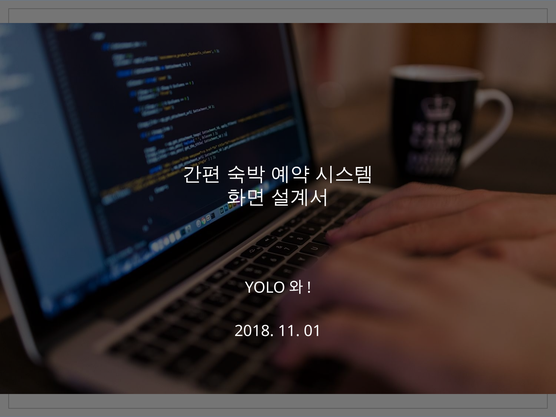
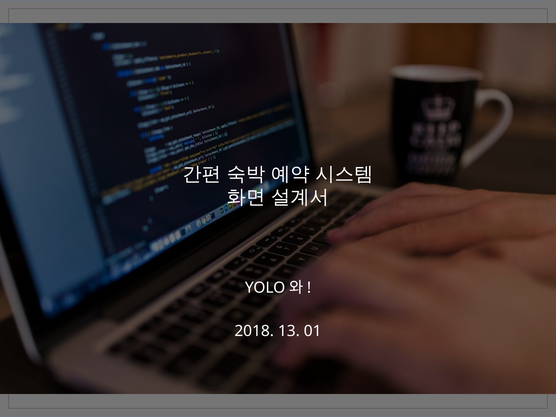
11: 11 -> 13
